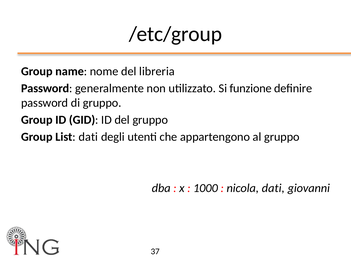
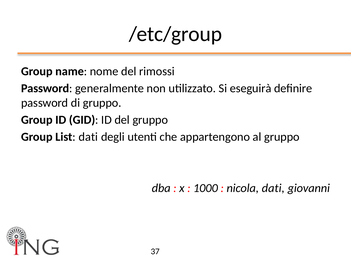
libreria: libreria -> rimossi
funzione: funzione -> eseguirà
